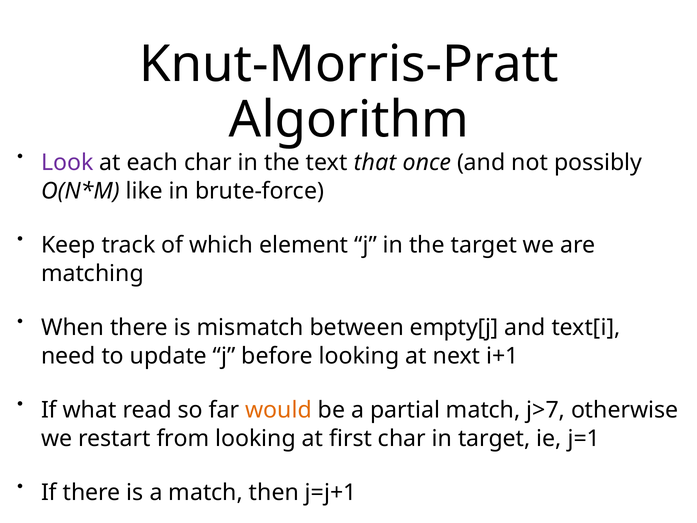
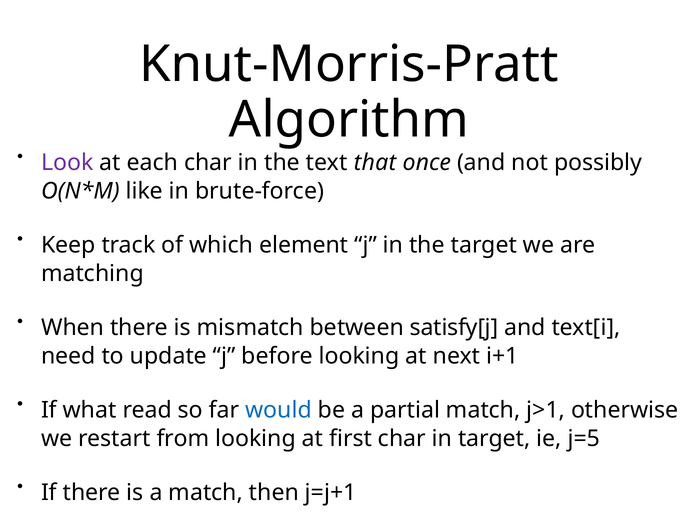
empty[j: empty[j -> satisfy[j
would colour: orange -> blue
j>7: j>7 -> j>1
j=1: j=1 -> j=5
